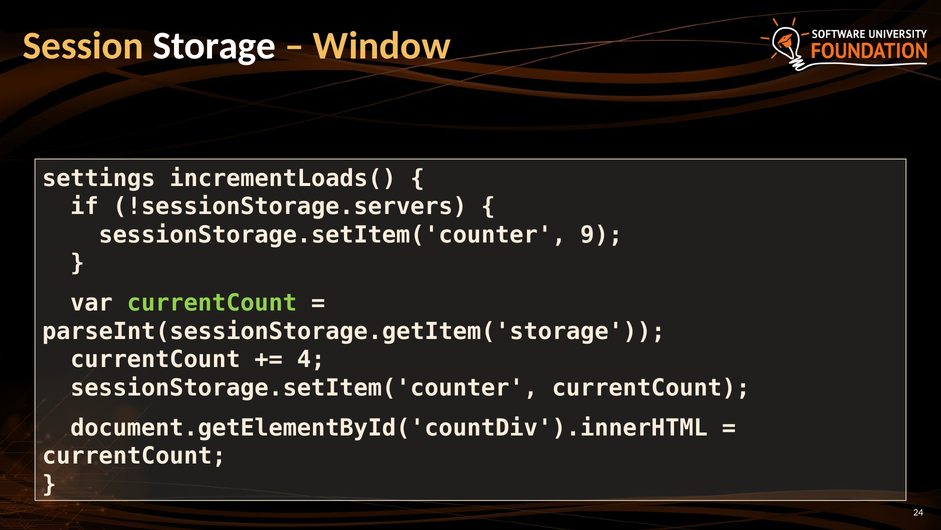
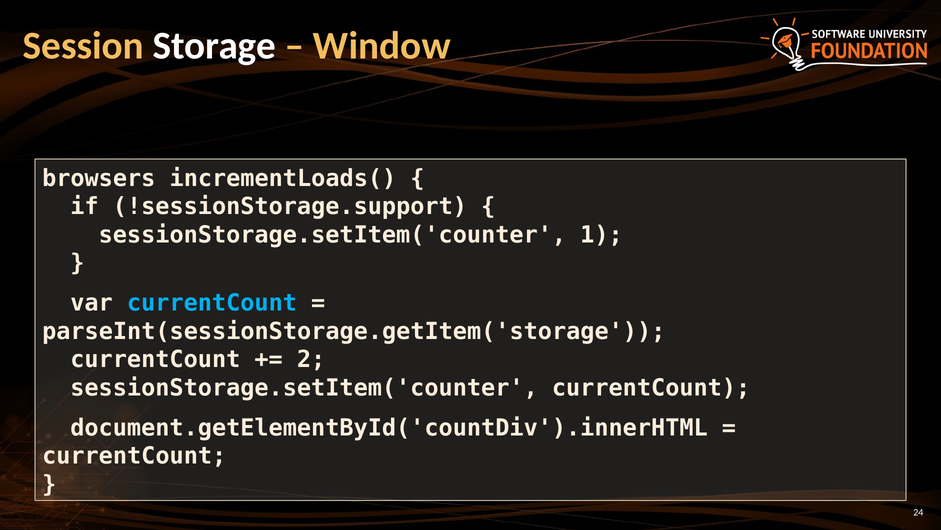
settings: settings -> browsers
!sessionStorage.servers: !sessionStorage.servers -> !sessionStorage.support
9: 9 -> 1
currentCount at (212, 303) colour: light green -> light blue
4: 4 -> 2
